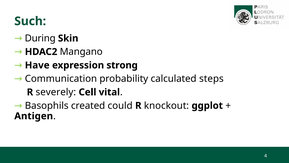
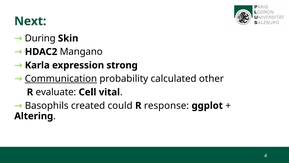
Such: Such -> Next
Have: Have -> Karla
Communication underline: none -> present
steps: steps -> other
severely: severely -> evaluate
knockout: knockout -> response
Antigen: Antigen -> Altering
